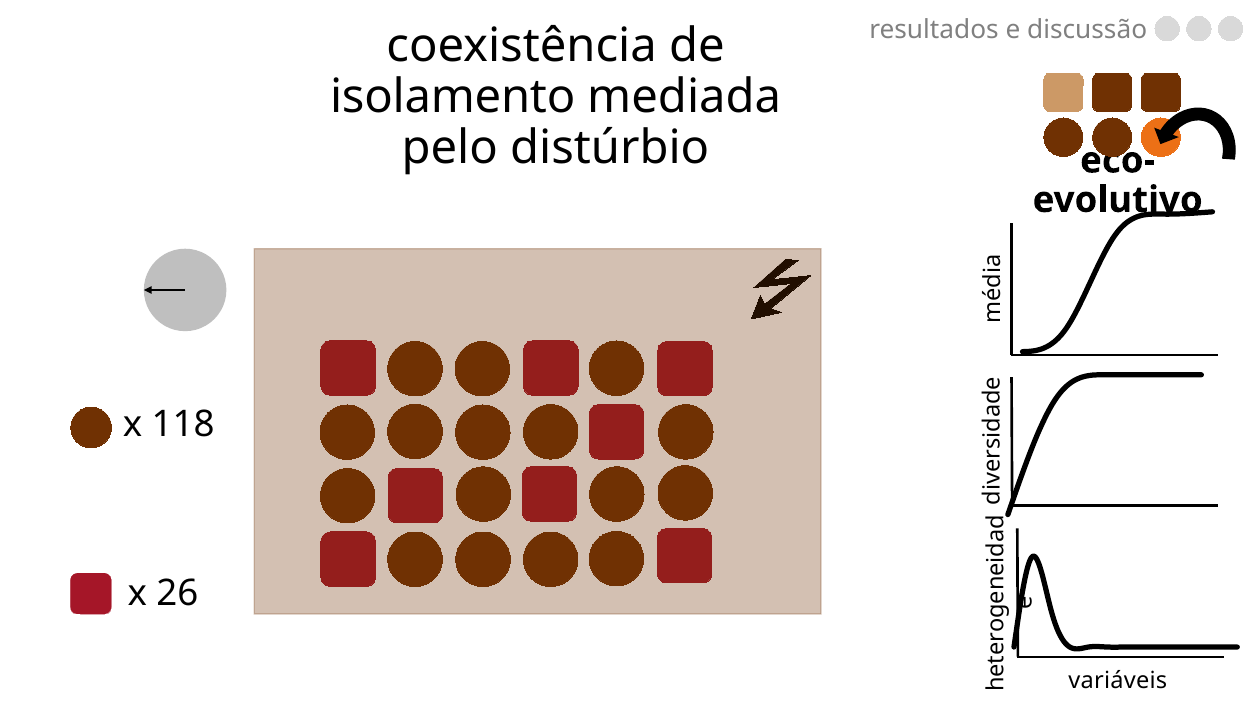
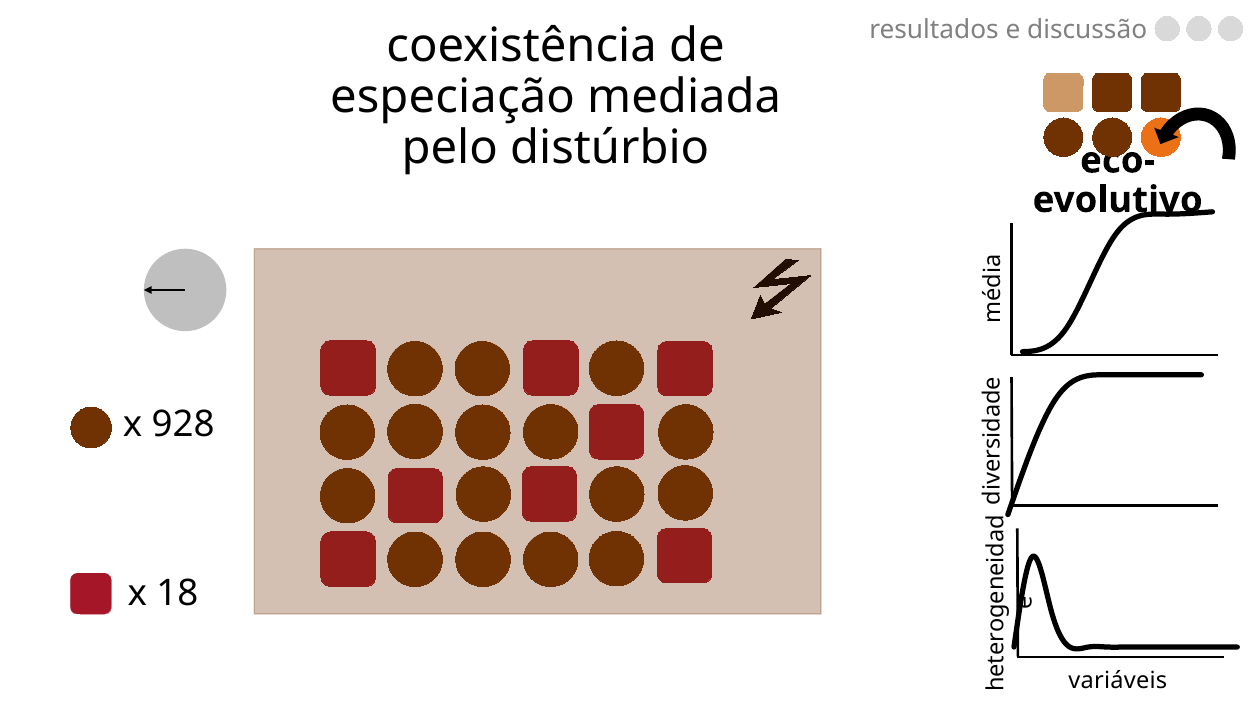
isolamento: isolamento -> especiação
118: 118 -> 928
26: 26 -> 18
